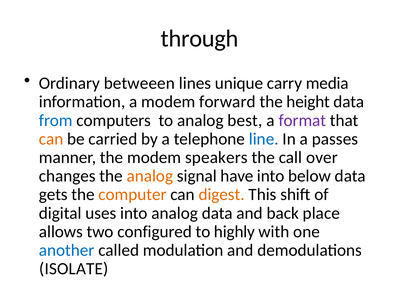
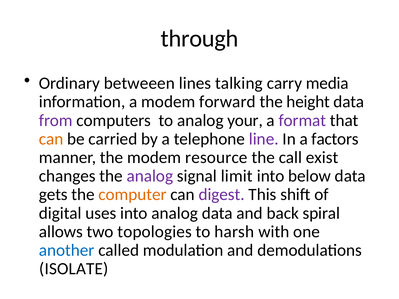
unique: unique -> talking
from colour: blue -> purple
best: best -> your
line colour: blue -> purple
passes: passes -> factors
speakers: speakers -> resource
over: over -> exist
analog at (150, 176) colour: orange -> purple
have: have -> limit
digest colour: orange -> purple
place: place -> spiral
configured: configured -> topologies
highly: highly -> harsh
